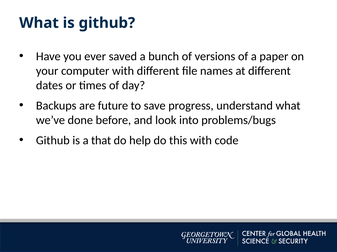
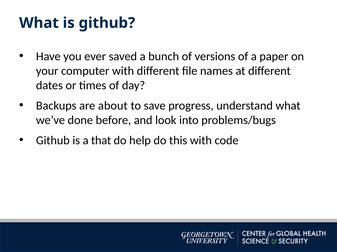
future: future -> about
